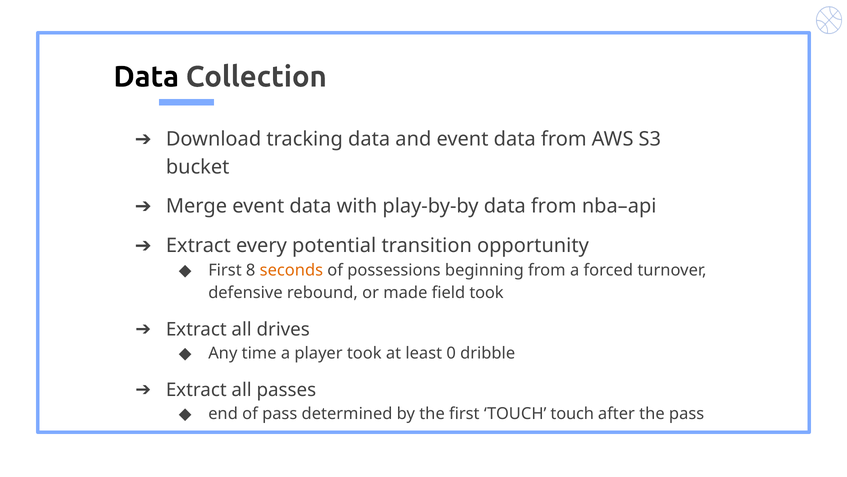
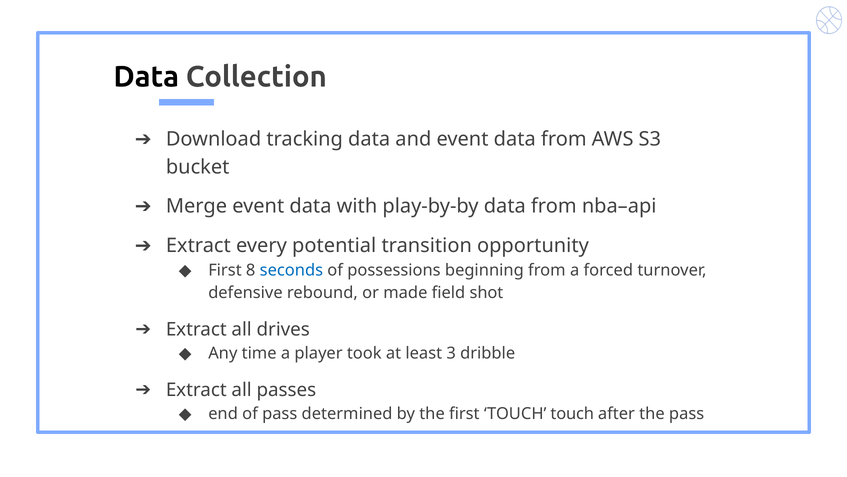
seconds colour: orange -> blue
field took: took -> shot
0: 0 -> 3
